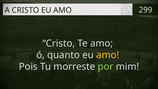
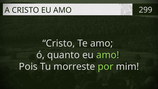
amo at (108, 55) colour: yellow -> light green
